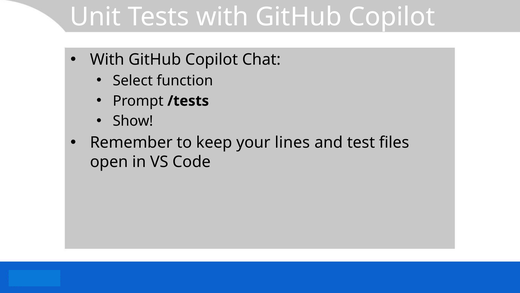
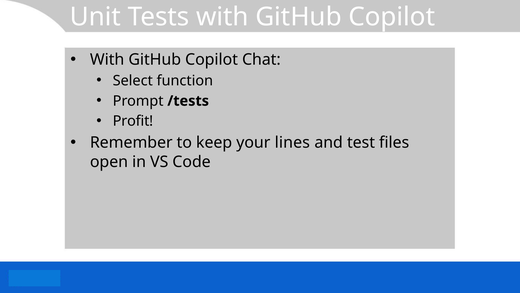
Show: Show -> Profit
